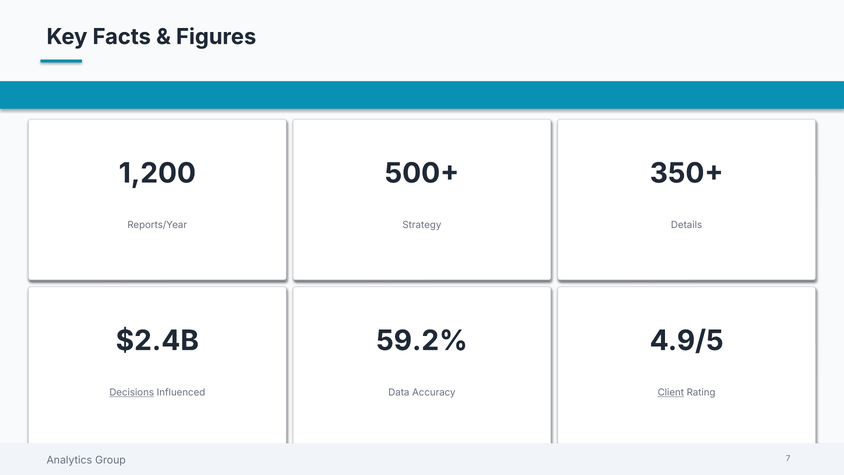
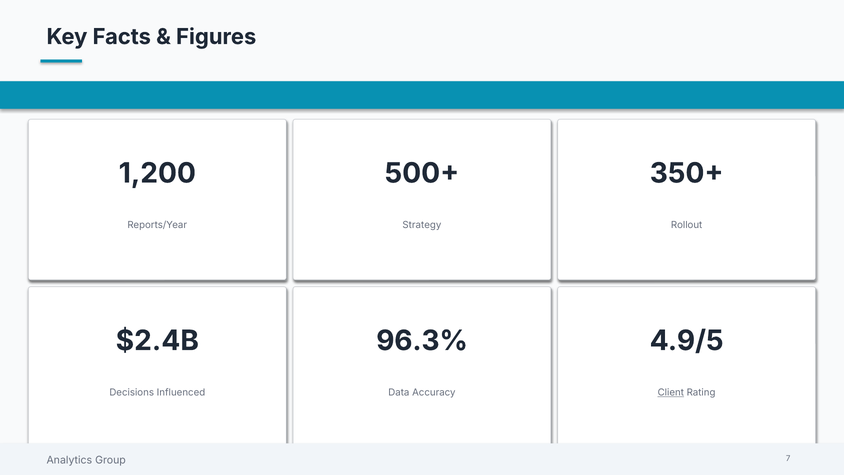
Details: Details -> Rollout
59.2%: 59.2% -> 96.3%
Decisions underline: present -> none
